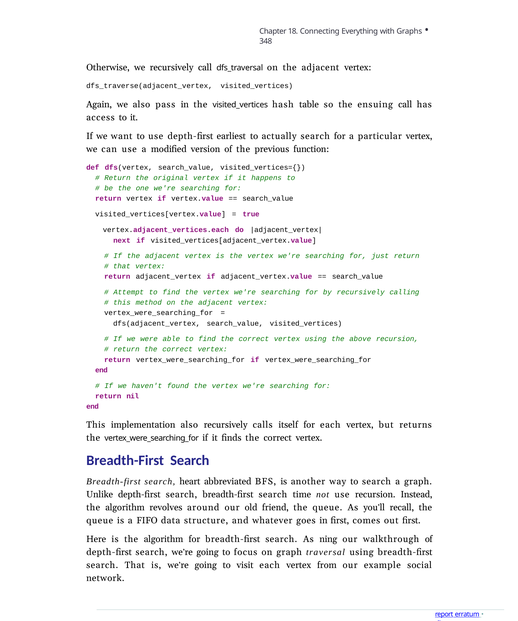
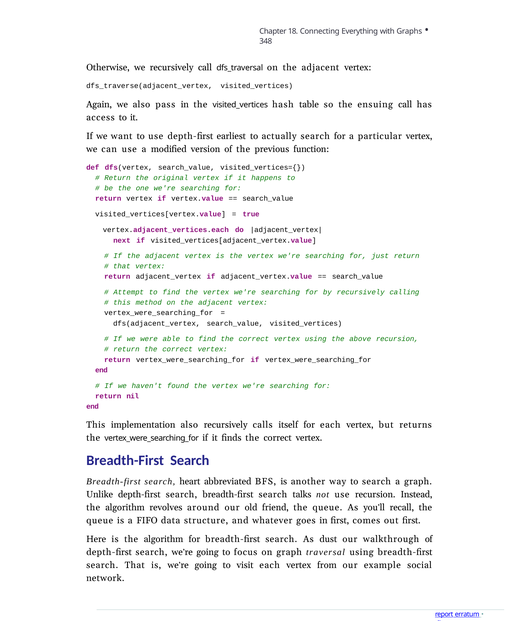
time: time -> talks
ning: ning -> dust
